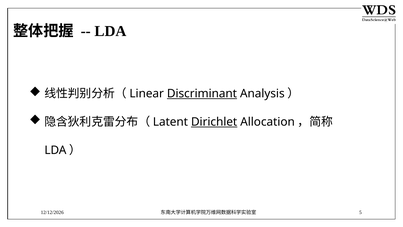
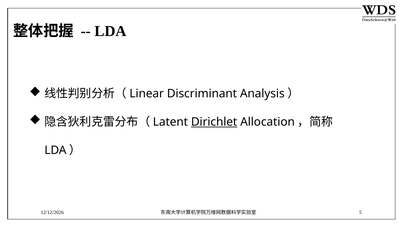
Discriminant underline: present -> none
